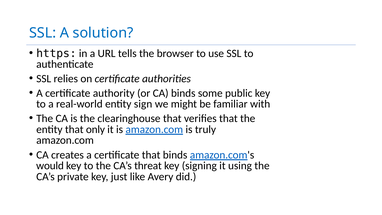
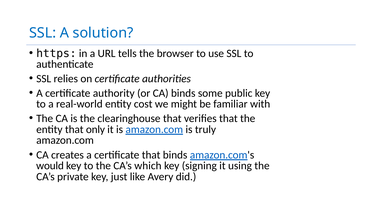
sign: sign -> cost
threat: threat -> which
